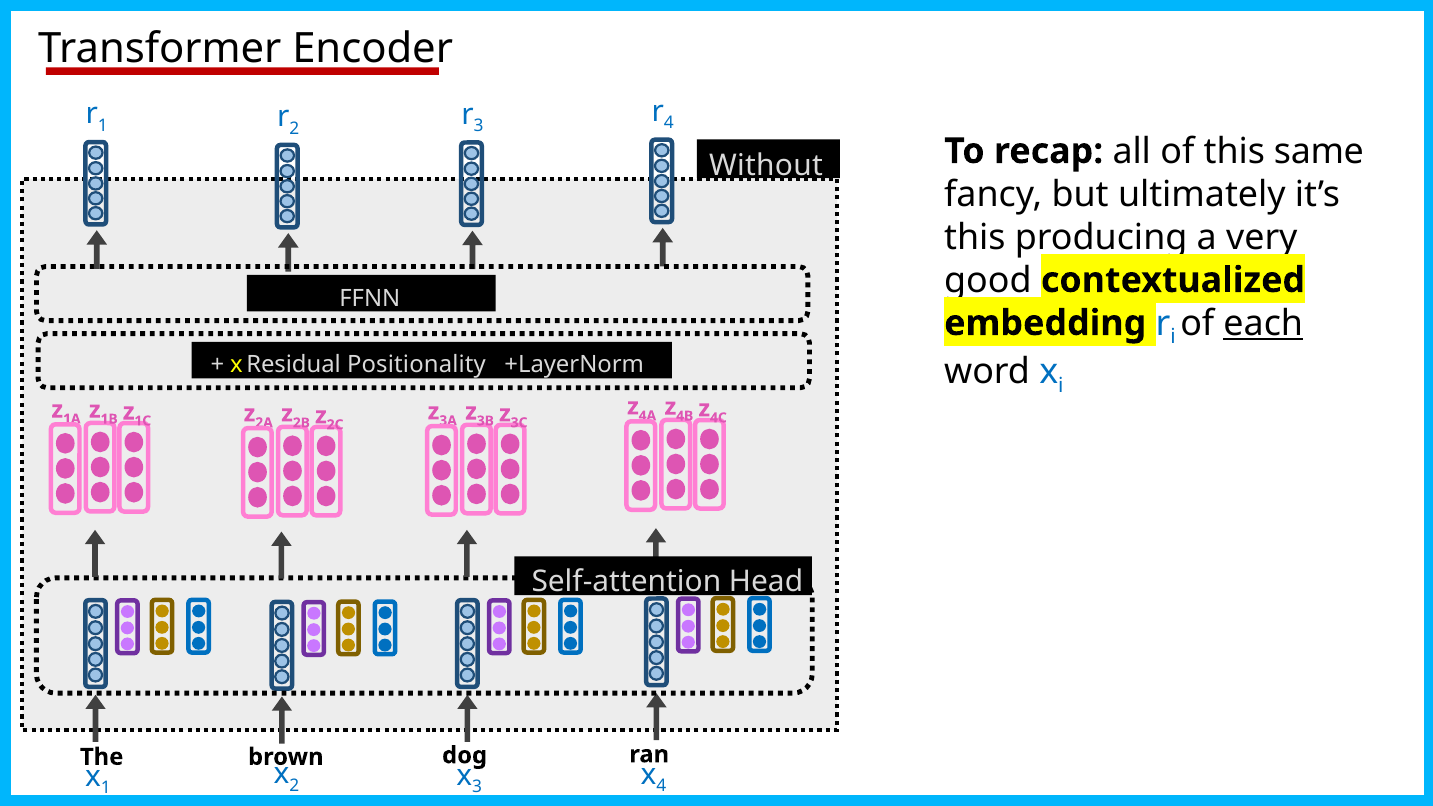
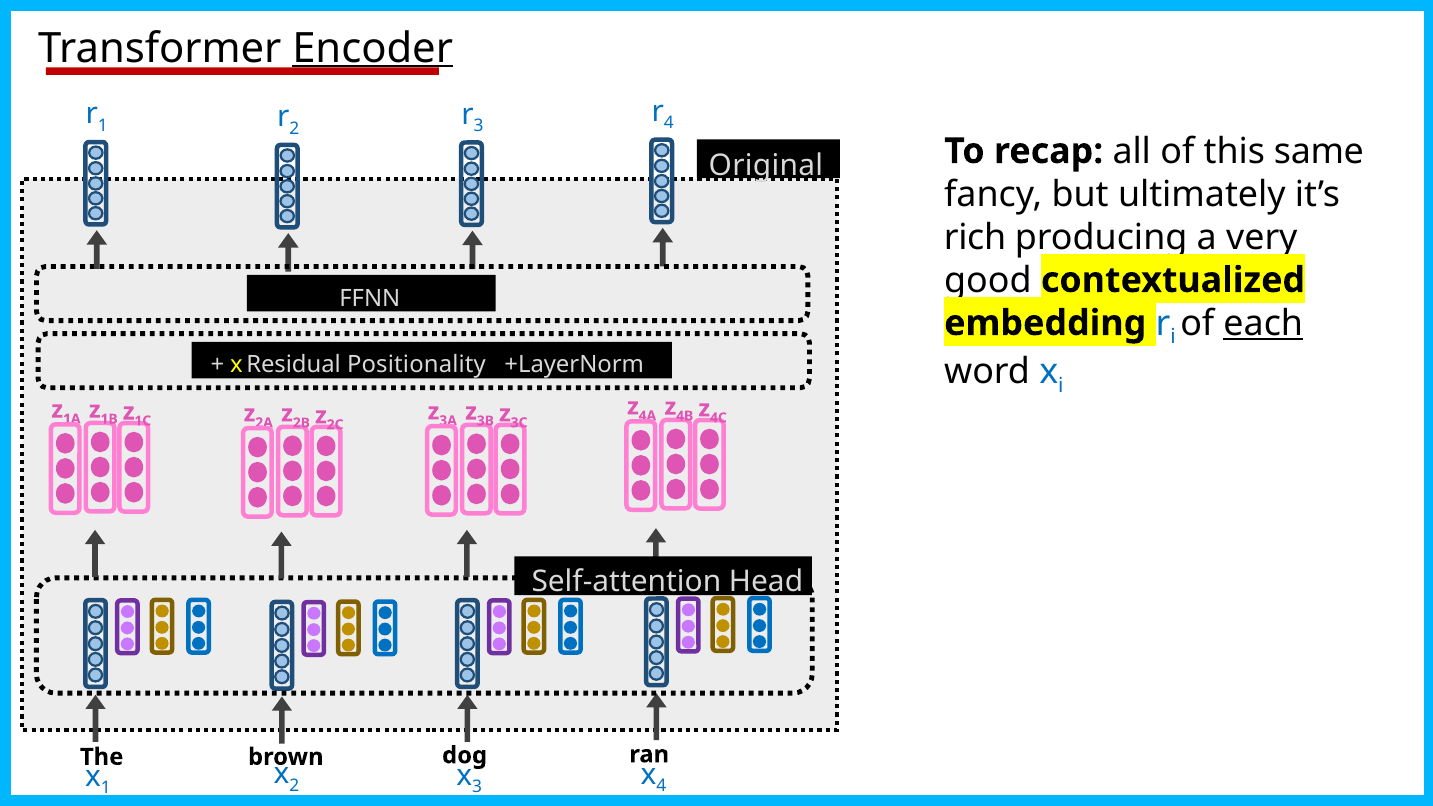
Encoder underline: none -> present
Without: Without -> Original
this at (975, 237): this -> rich
